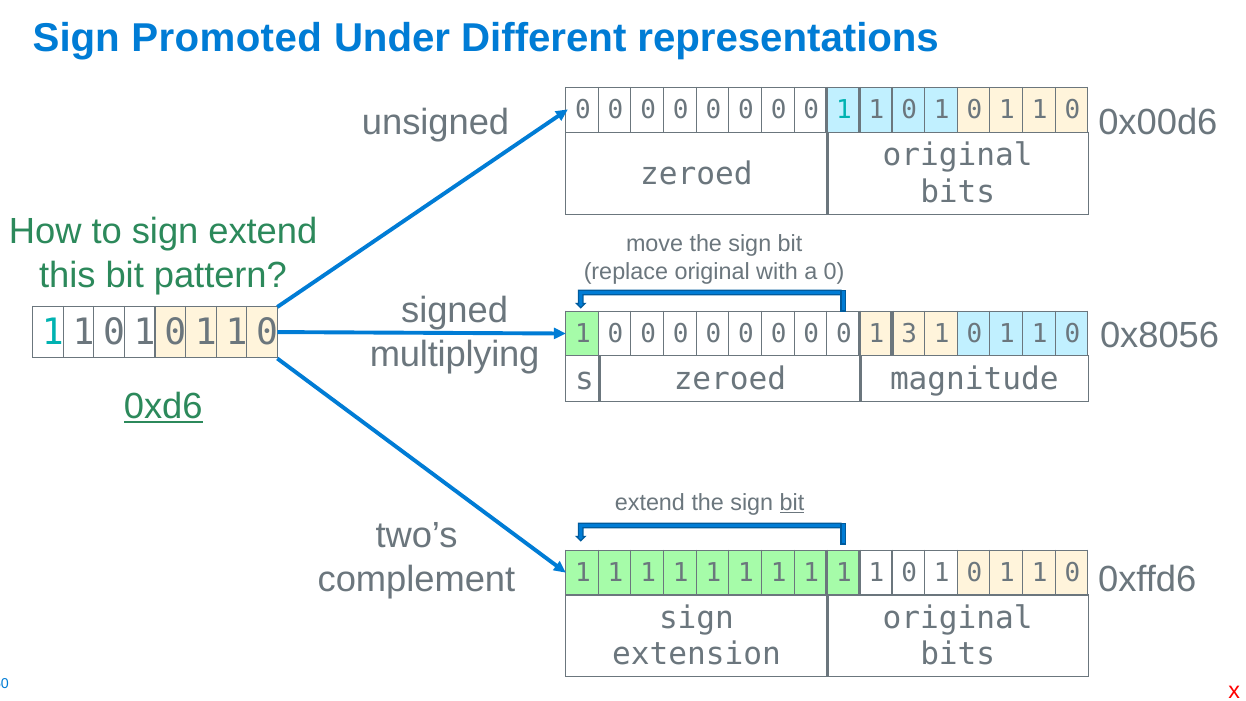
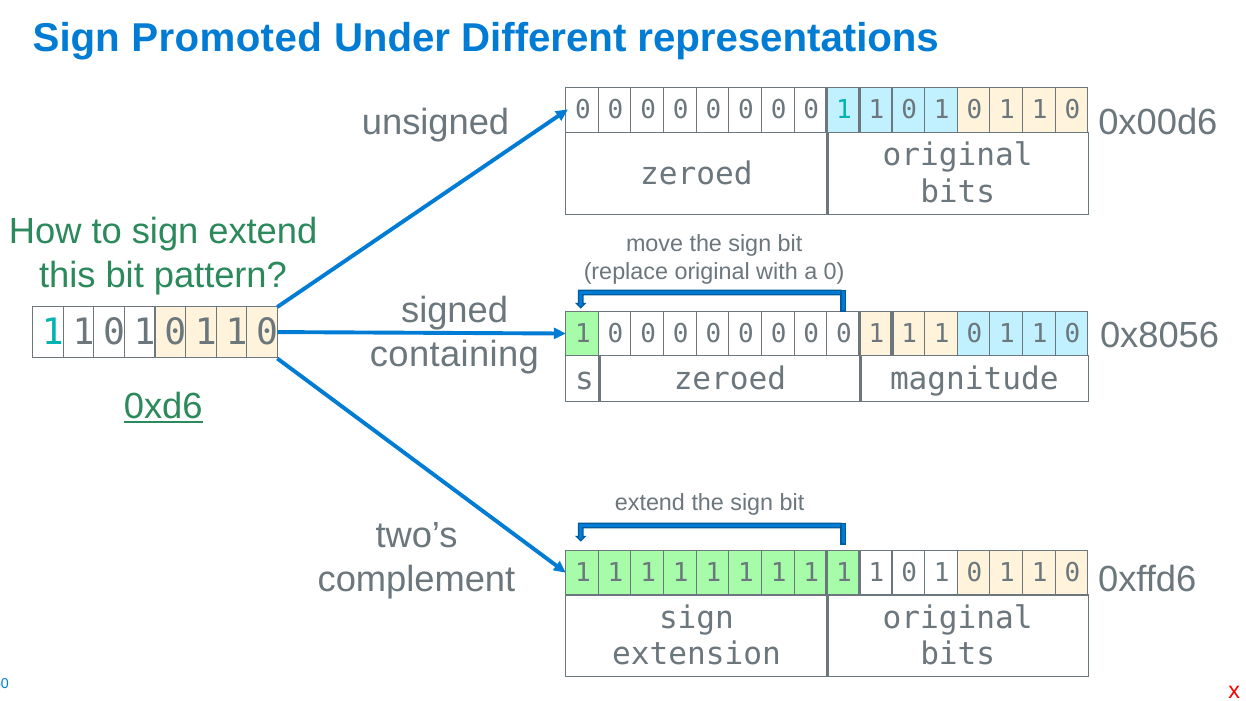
3 at (909, 334): 3 -> 1
multiplying: multiplying -> containing
bit at (792, 503) underline: present -> none
